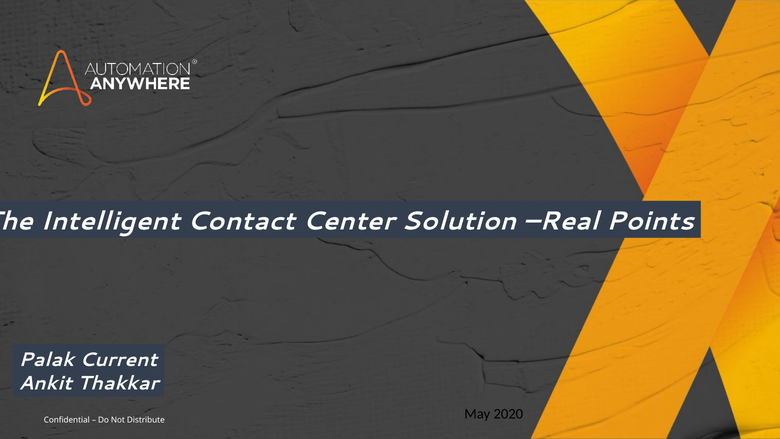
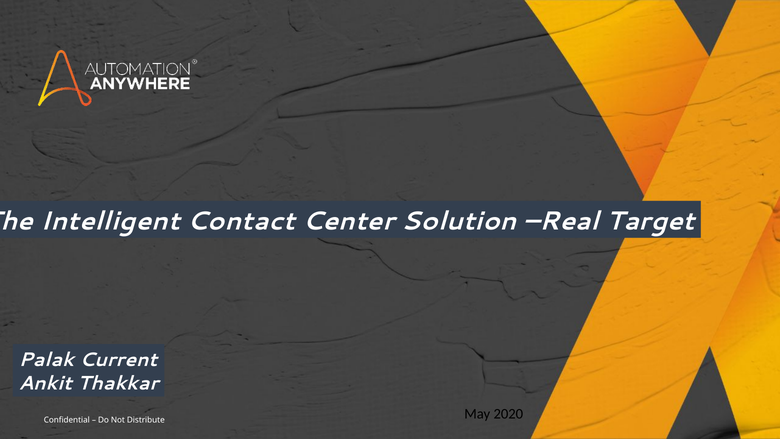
Points: Points -> Target
